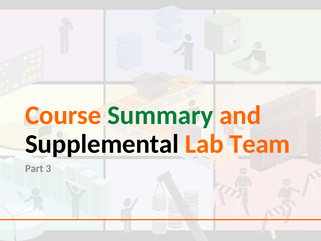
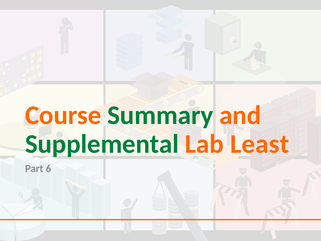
Supplemental colour: black -> green
Team: Team -> Least
3: 3 -> 6
